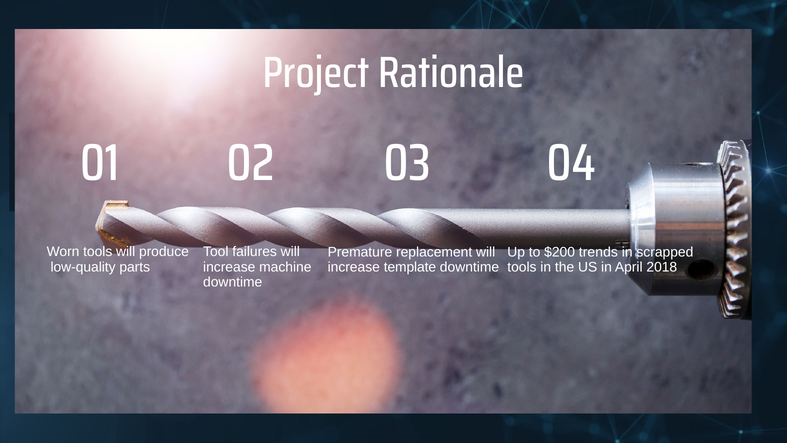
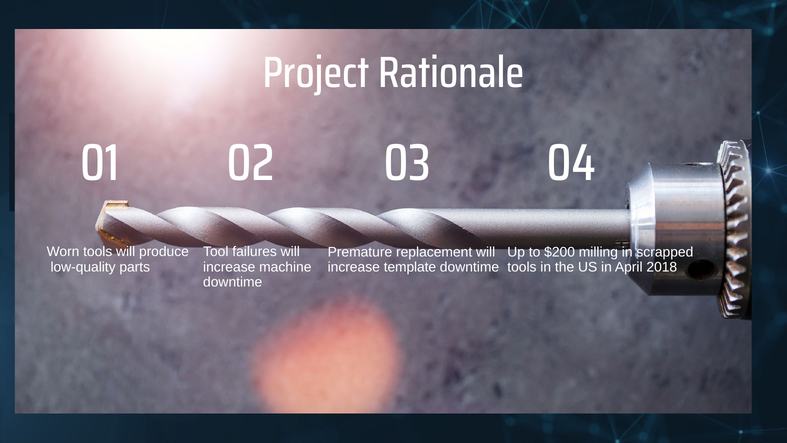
trends: trends -> milling
